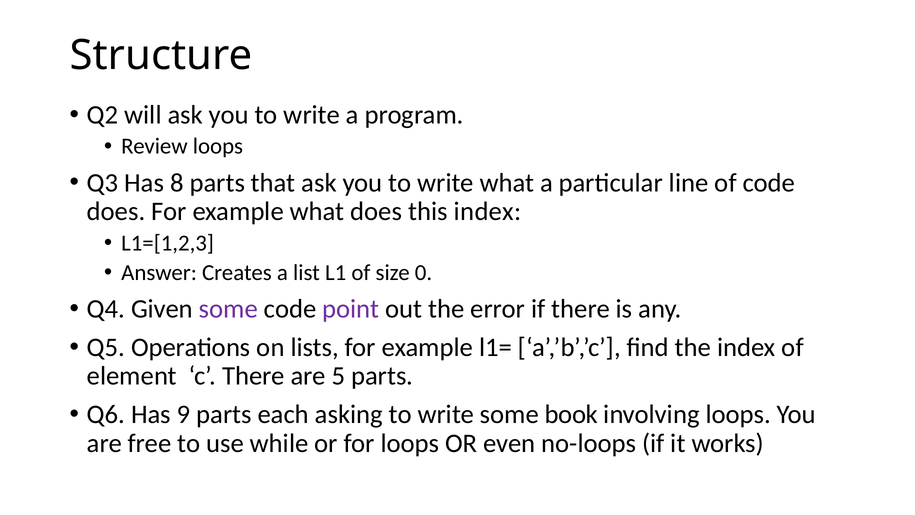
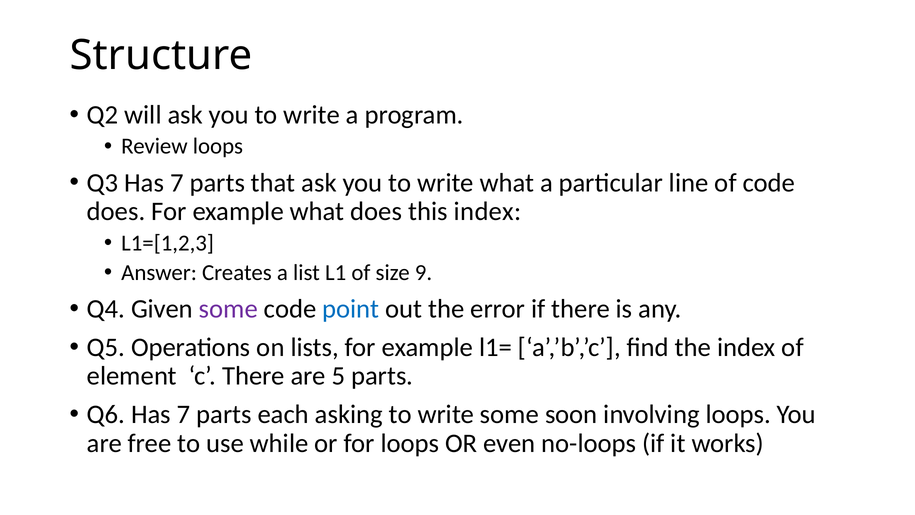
Q3 Has 8: 8 -> 7
0: 0 -> 9
point colour: purple -> blue
Q6 Has 9: 9 -> 7
book: book -> soon
